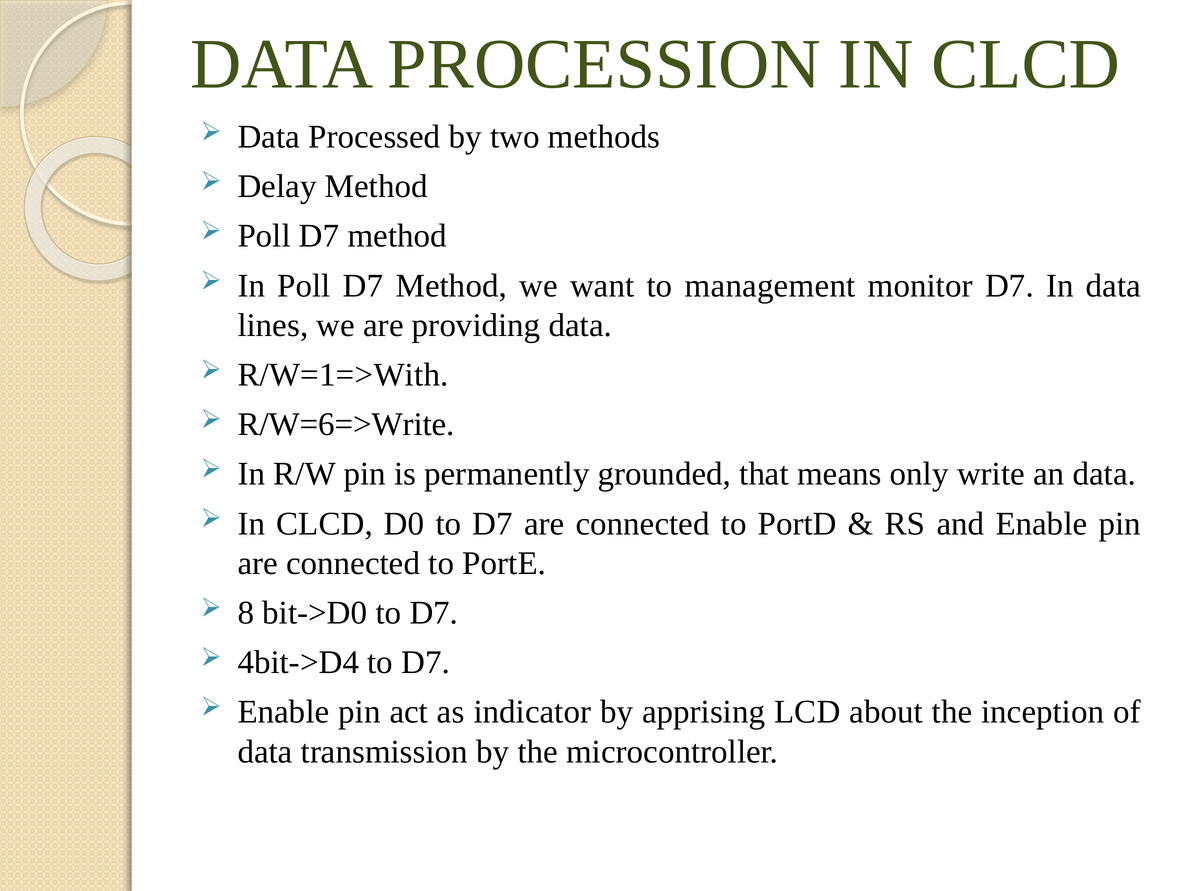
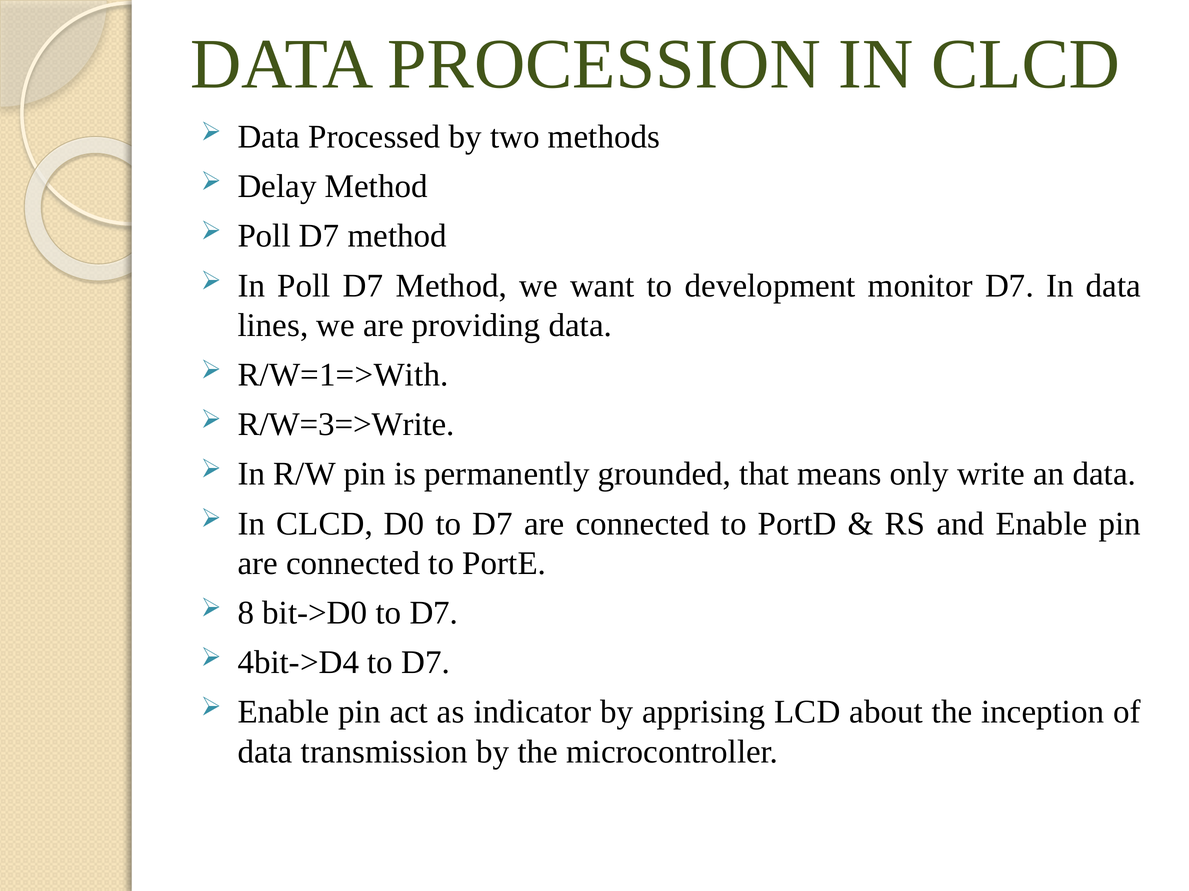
management: management -> development
R/W=6=>Write: R/W=6=>Write -> R/W=3=>Write
